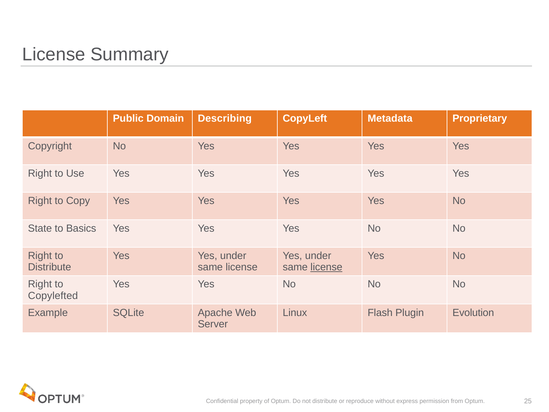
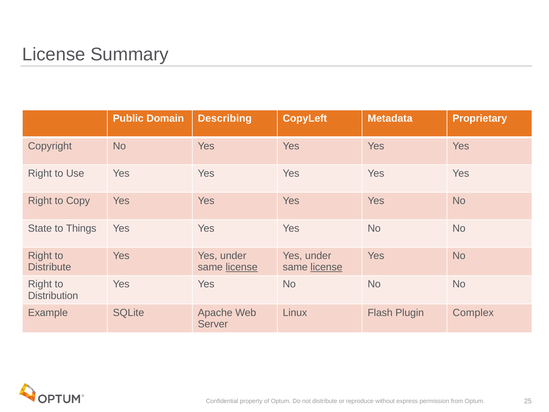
Basics: Basics -> Things
license at (242, 267) underline: none -> present
Copylefted: Copylefted -> Distribution
Evolution: Evolution -> Complex
